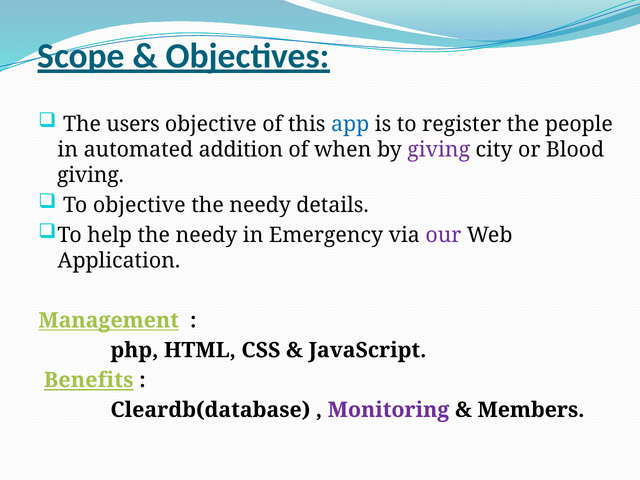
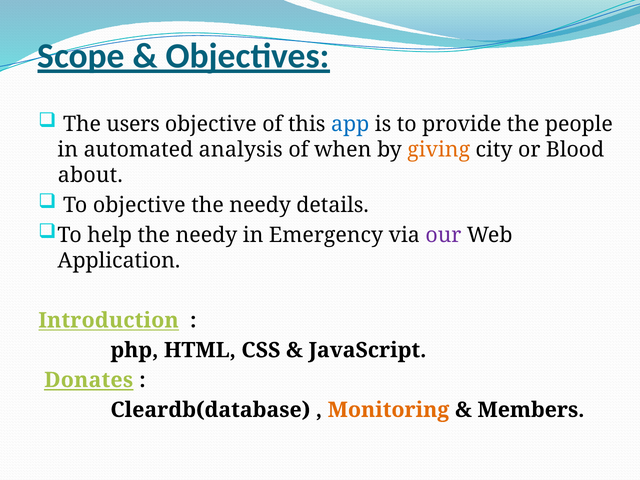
register: register -> provide
addition: addition -> analysis
giving at (439, 150) colour: purple -> orange
giving at (91, 175): giving -> about
Management: Management -> Introduction
Benefits: Benefits -> Donates
Monitoring colour: purple -> orange
